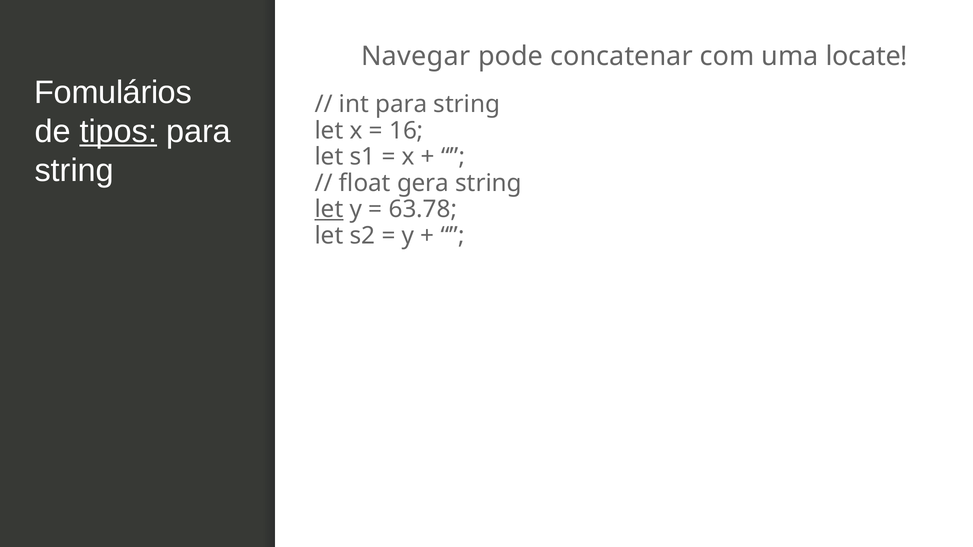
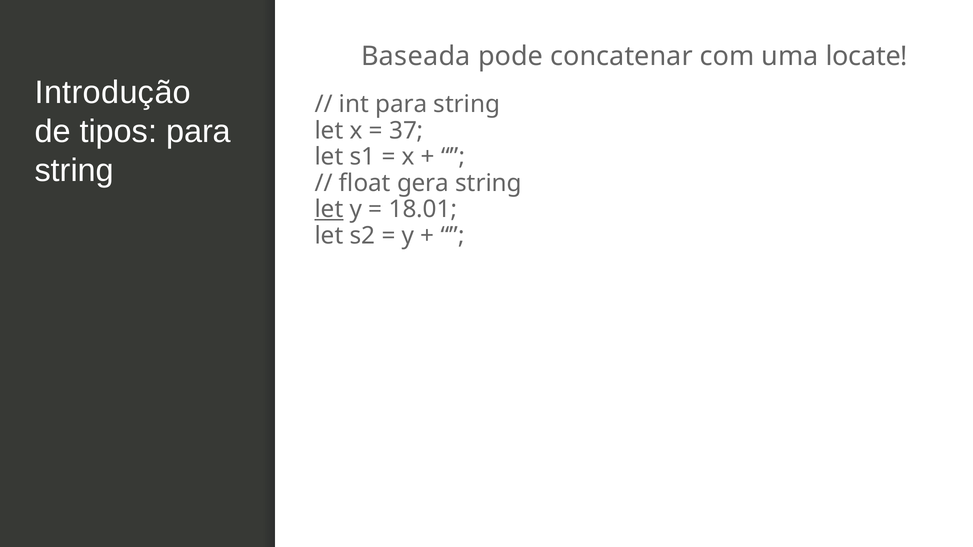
Navegar: Navegar -> Baseada
Fomulários: Fomulários -> Introdução
tipos underline: present -> none
16: 16 -> 37
63.78: 63.78 -> 18.01
